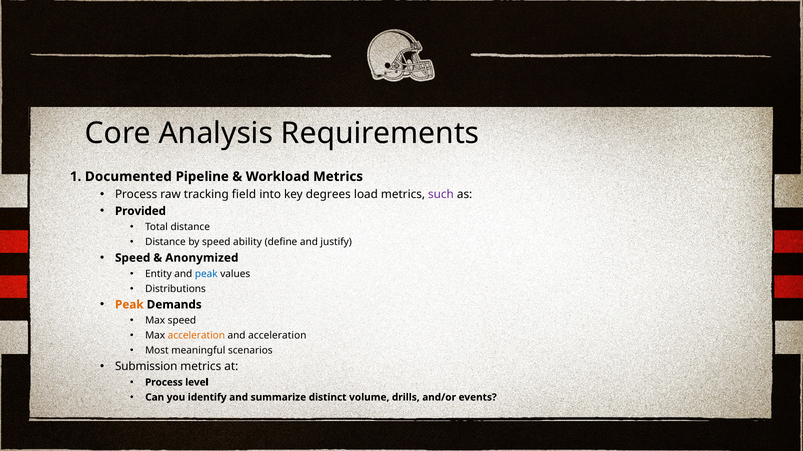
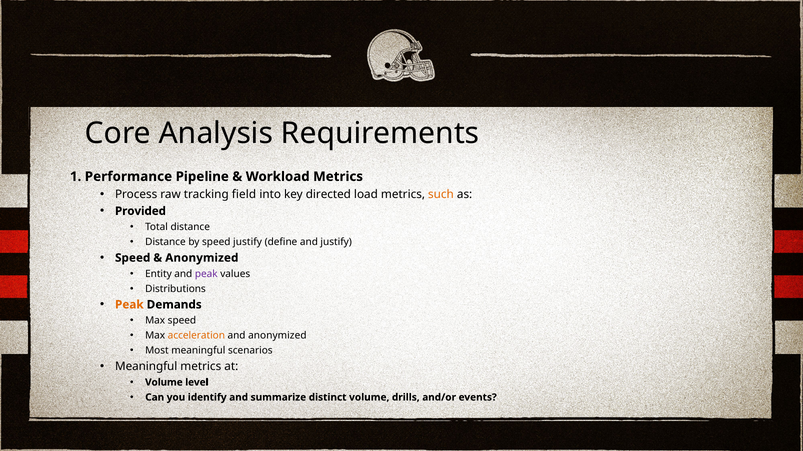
Documented: Documented -> Performance
degrees: degrees -> directed
such colour: purple -> orange
speed ability: ability -> justify
peak at (206, 274) colour: blue -> purple
and acceleration: acceleration -> anonymized
Submission at (146, 367): Submission -> Meaningful
Process at (164, 383): Process -> Volume
